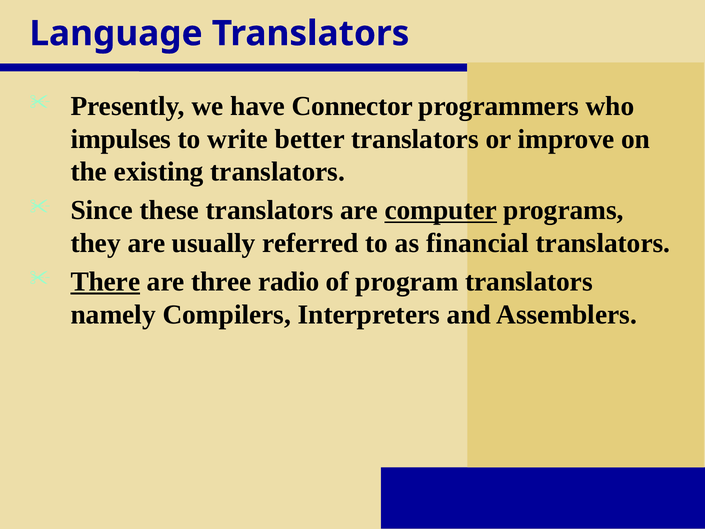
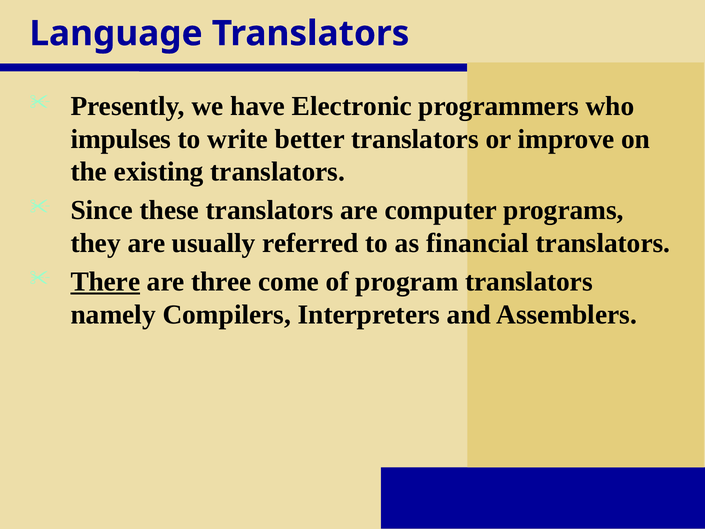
Connector: Connector -> Electronic
computer underline: present -> none
radio: radio -> come
